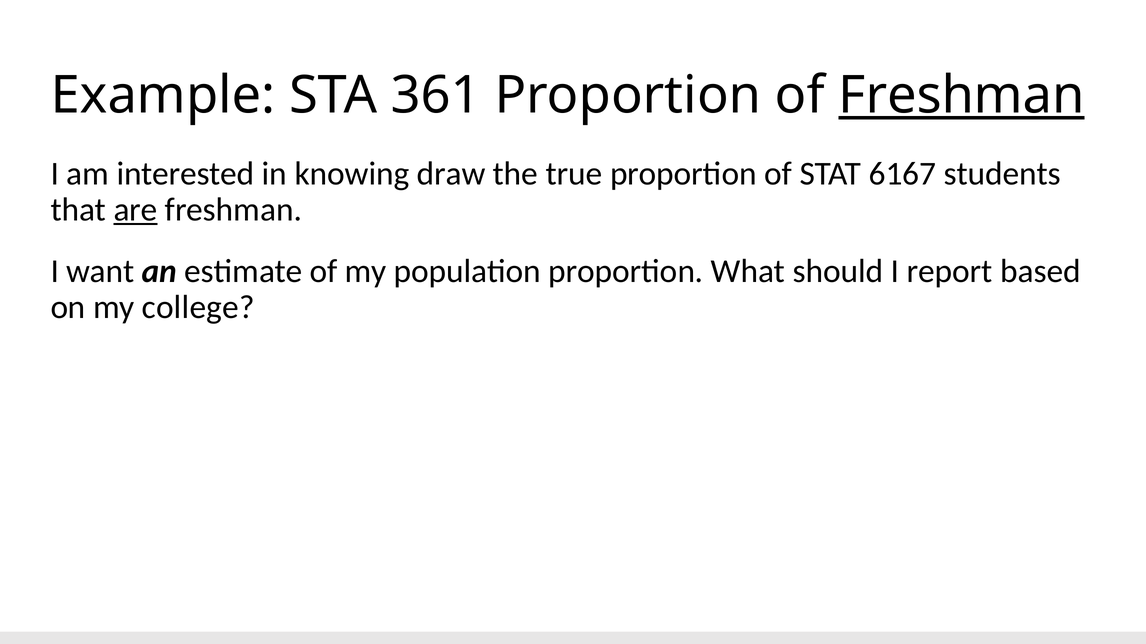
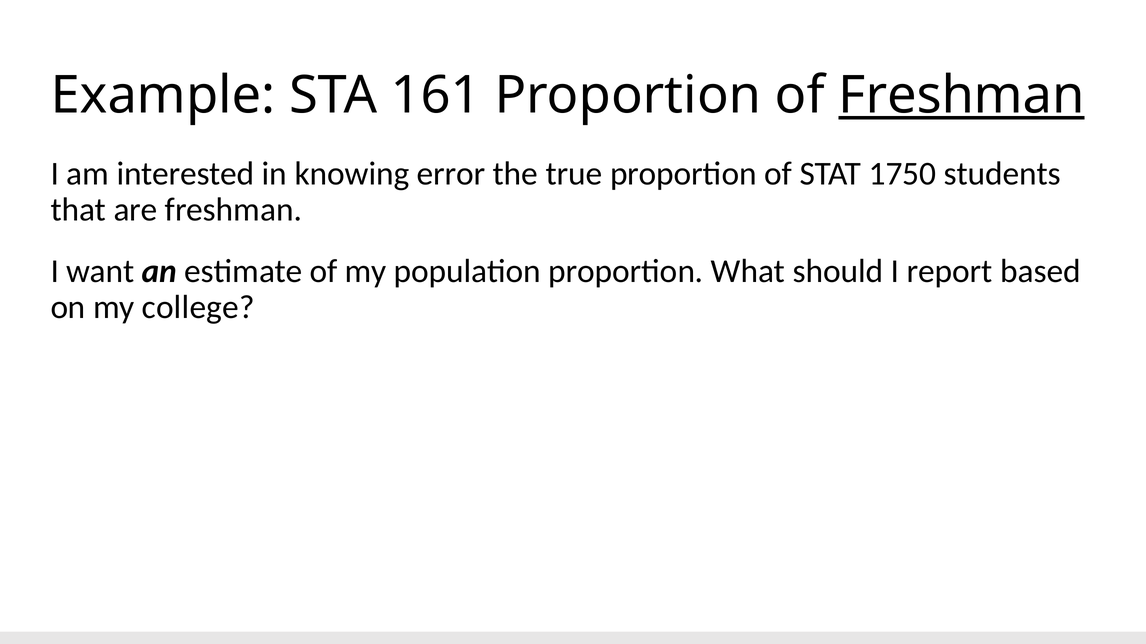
361: 361 -> 161
draw: draw -> error
6167: 6167 -> 1750
are underline: present -> none
